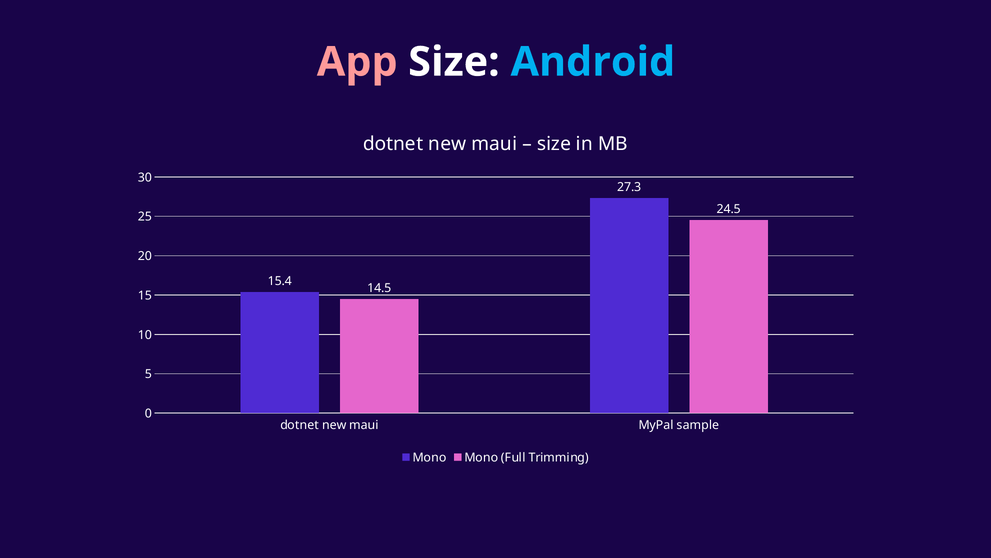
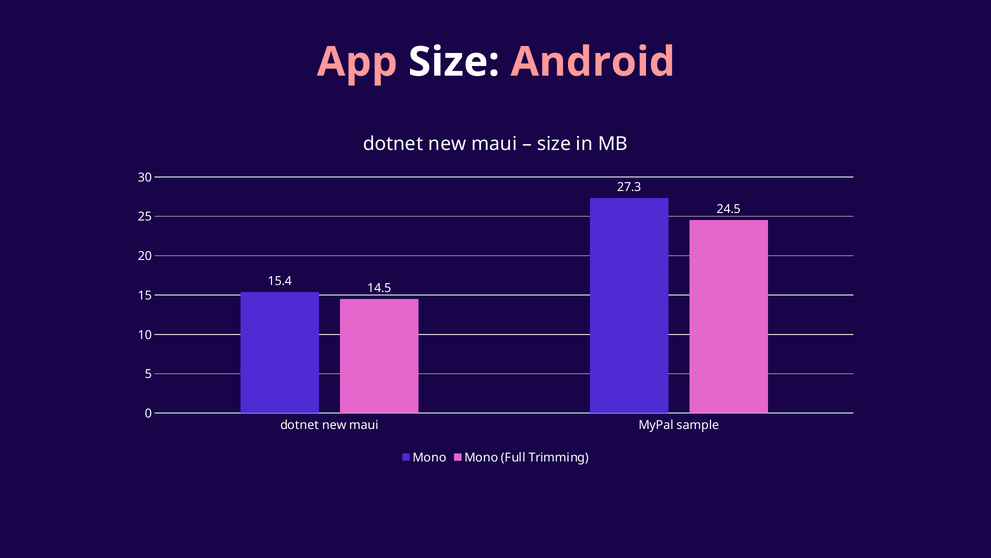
Android colour: light blue -> pink
